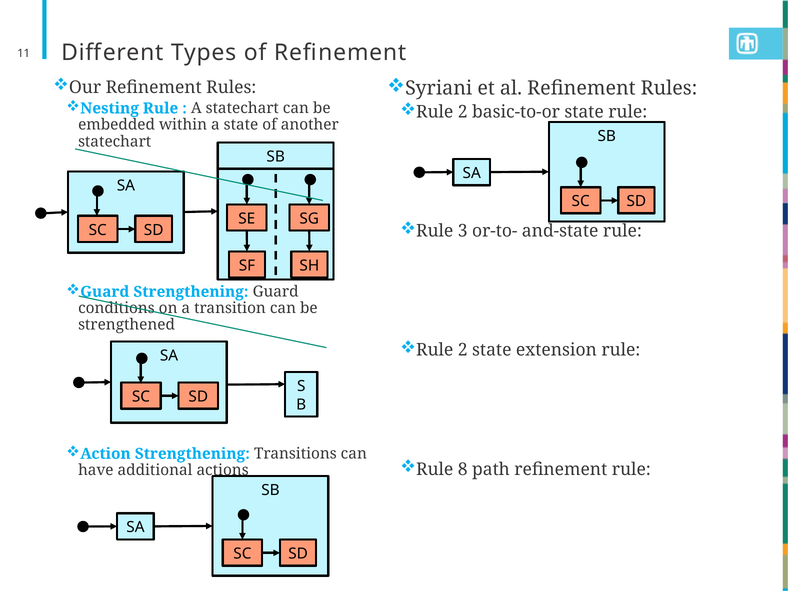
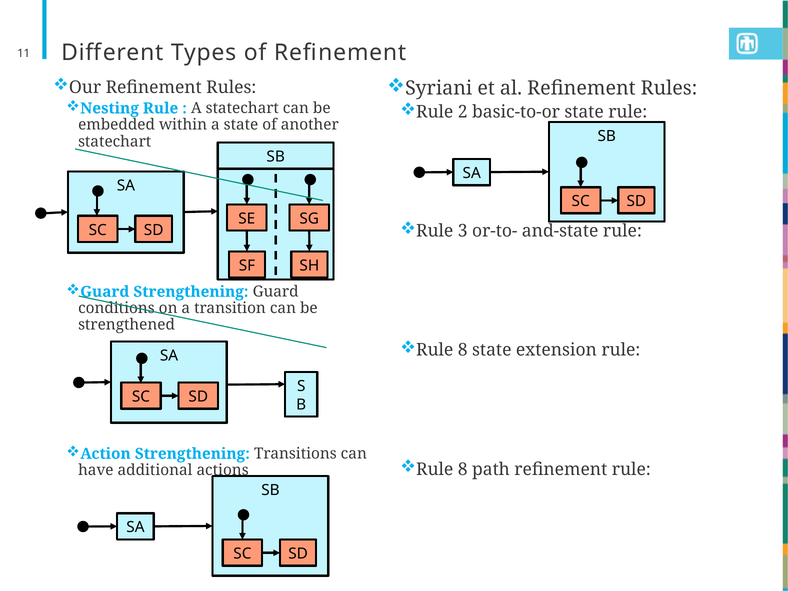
2 at (463, 350): 2 -> 8
